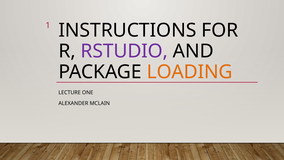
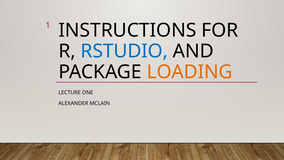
RSTUDIO colour: purple -> blue
